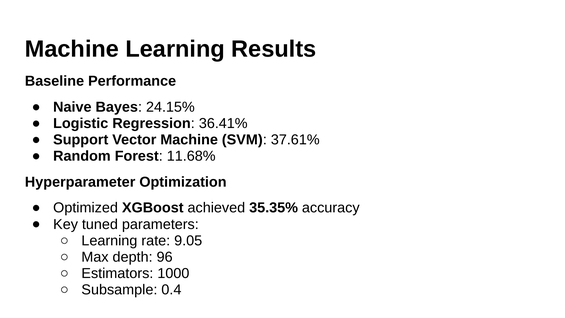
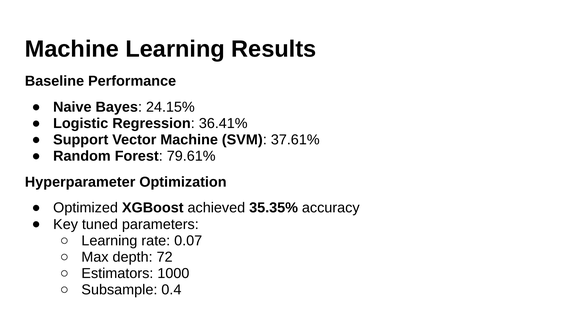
11.68%: 11.68% -> 79.61%
9.05: 9.05 -> 0.07
96: 96 -> 72
